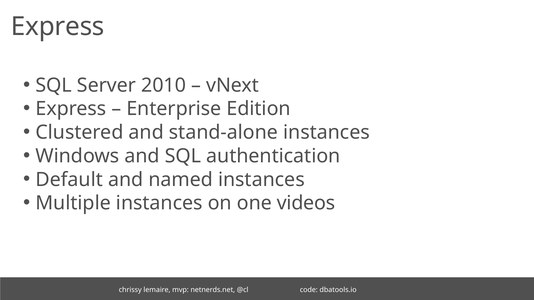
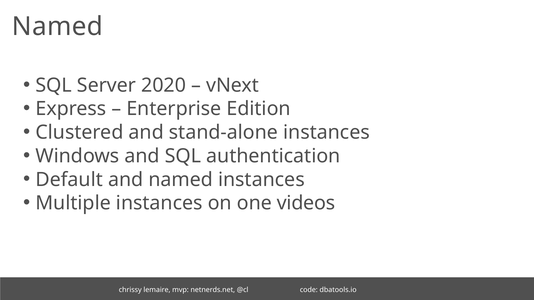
Express at (58, 27): Express -> Named
2010: 2010 -> 2020
